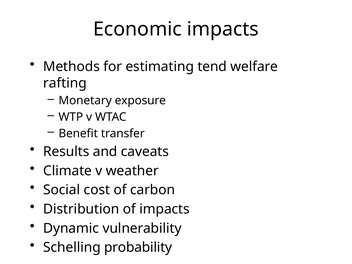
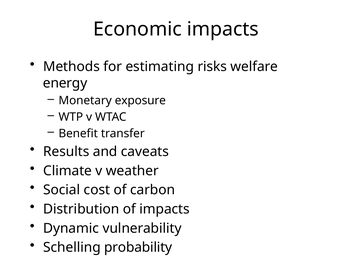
tend: tend -> risks
rafting: rafting -> energy
